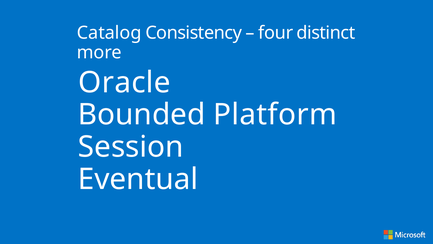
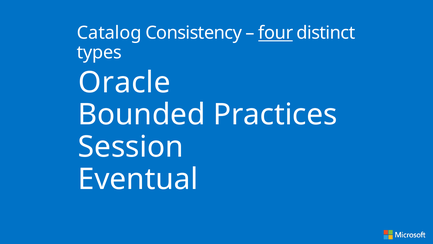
four underline: none -> present
more: more -> types
Platform: Platform -> Practices
